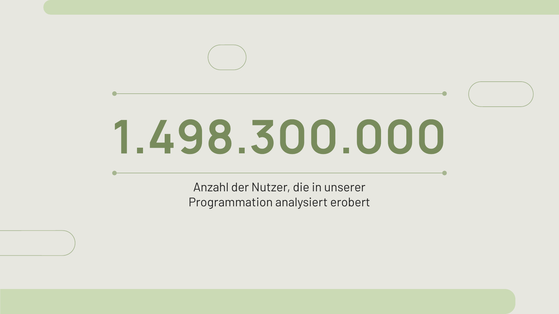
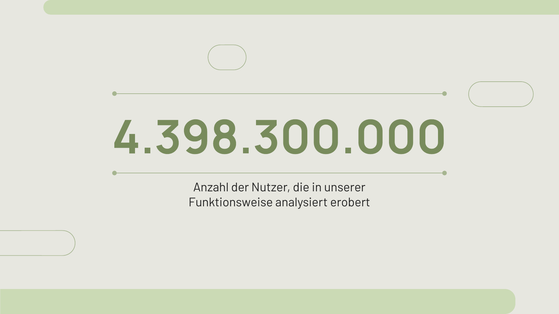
1.498.300.000: 1.498.300.000 -> 4.398.300.000
Programmation: Programmation -> Funktionsweise
